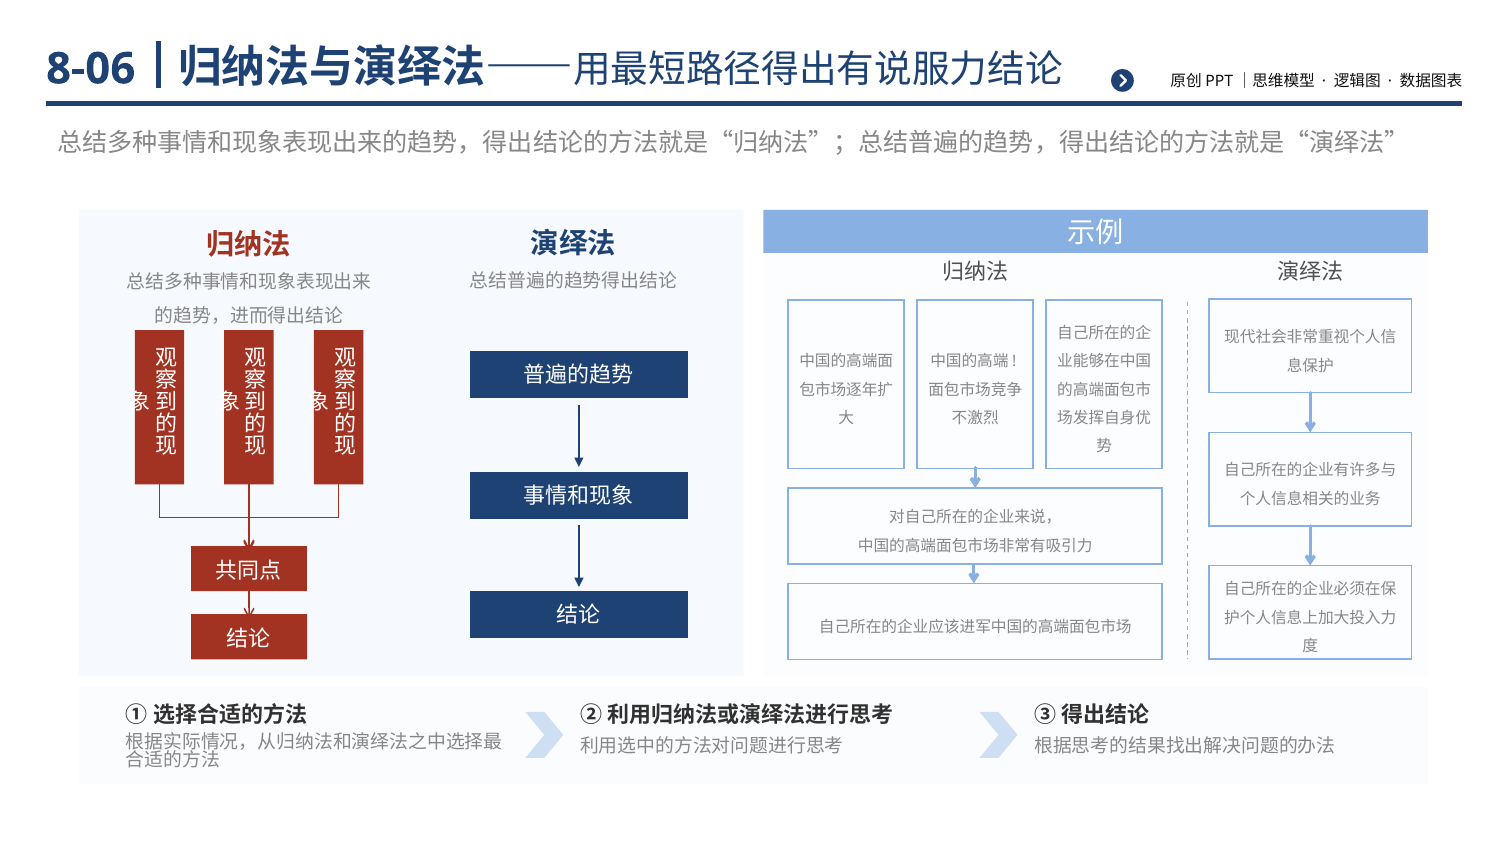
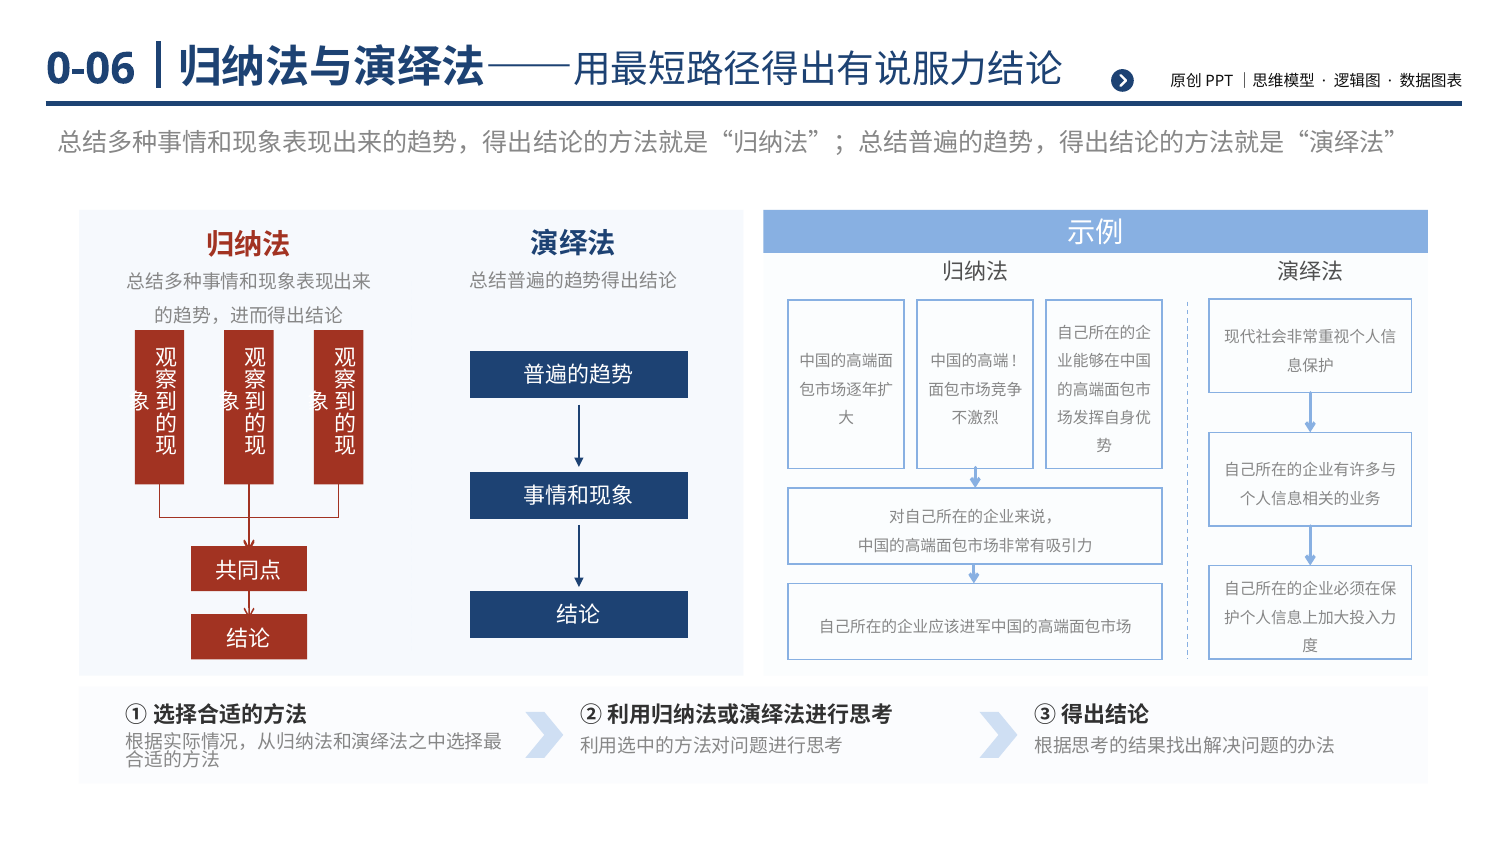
8-06: 8-06 -> 0-06
